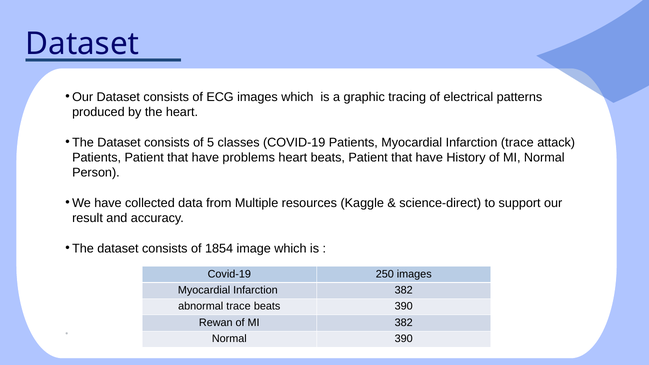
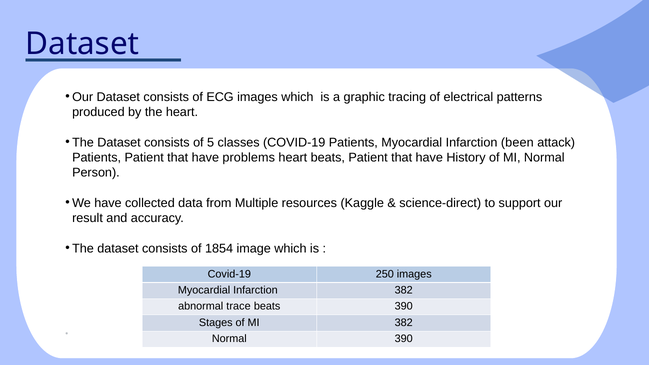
Infarction trace: trace -> been
Rewan: Rewan -> Stages
